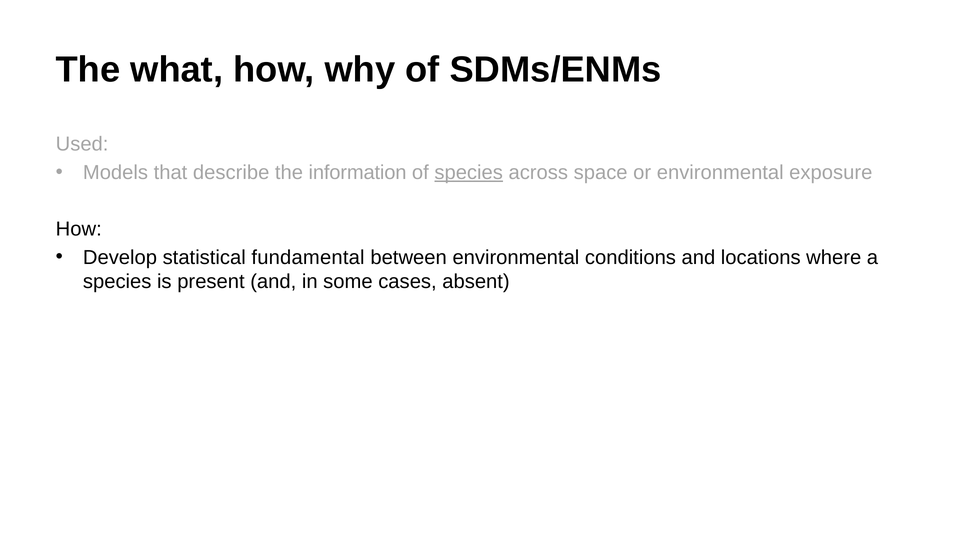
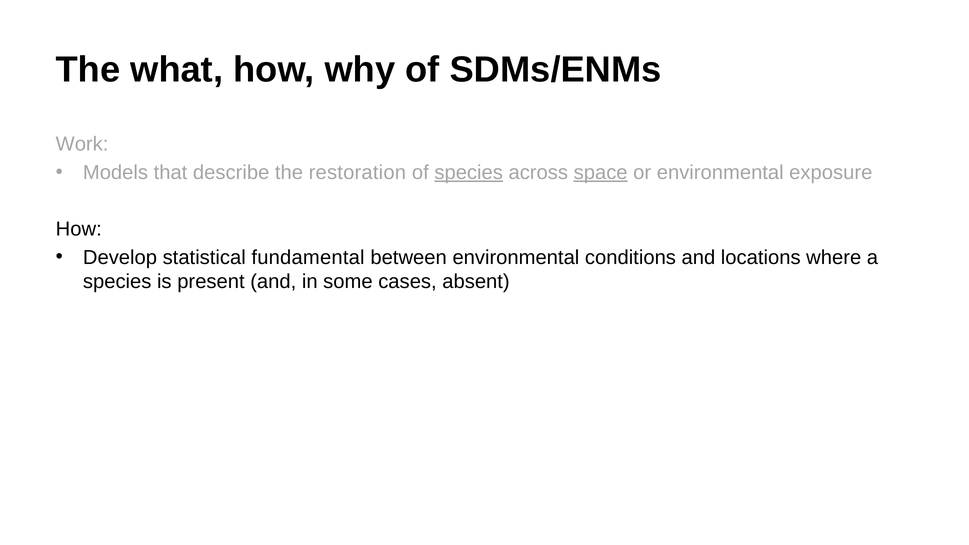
Used: Used -> Work
information: information -> restoration
space underline: none -> present
